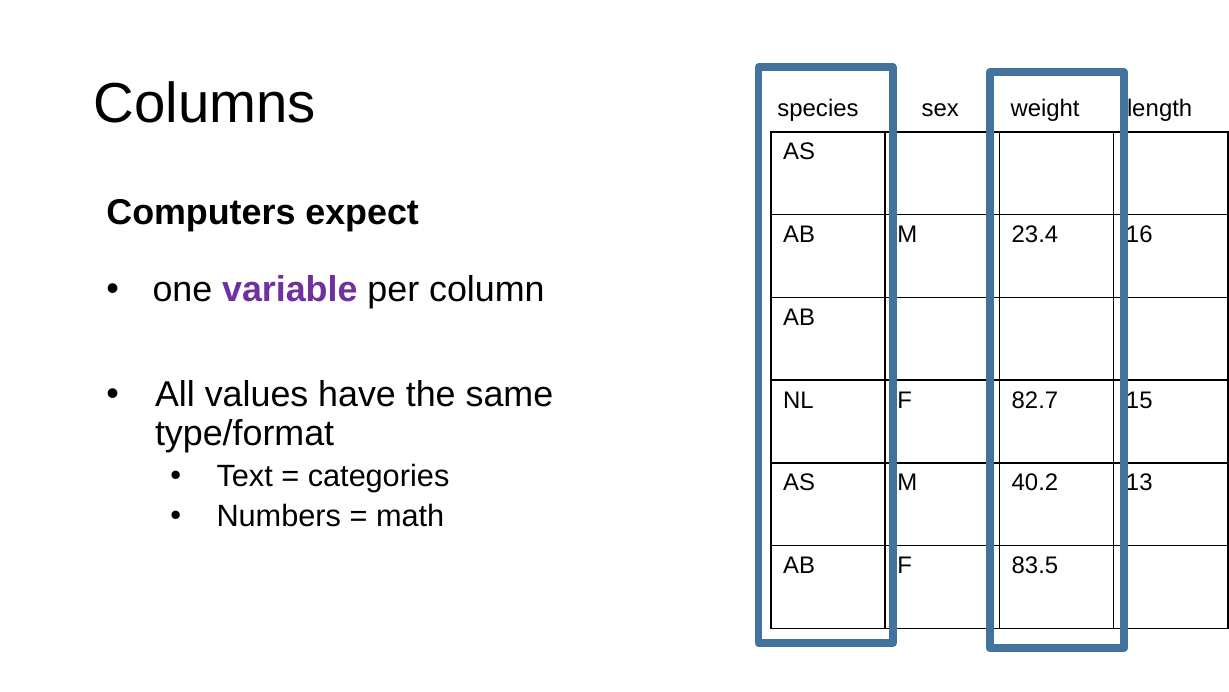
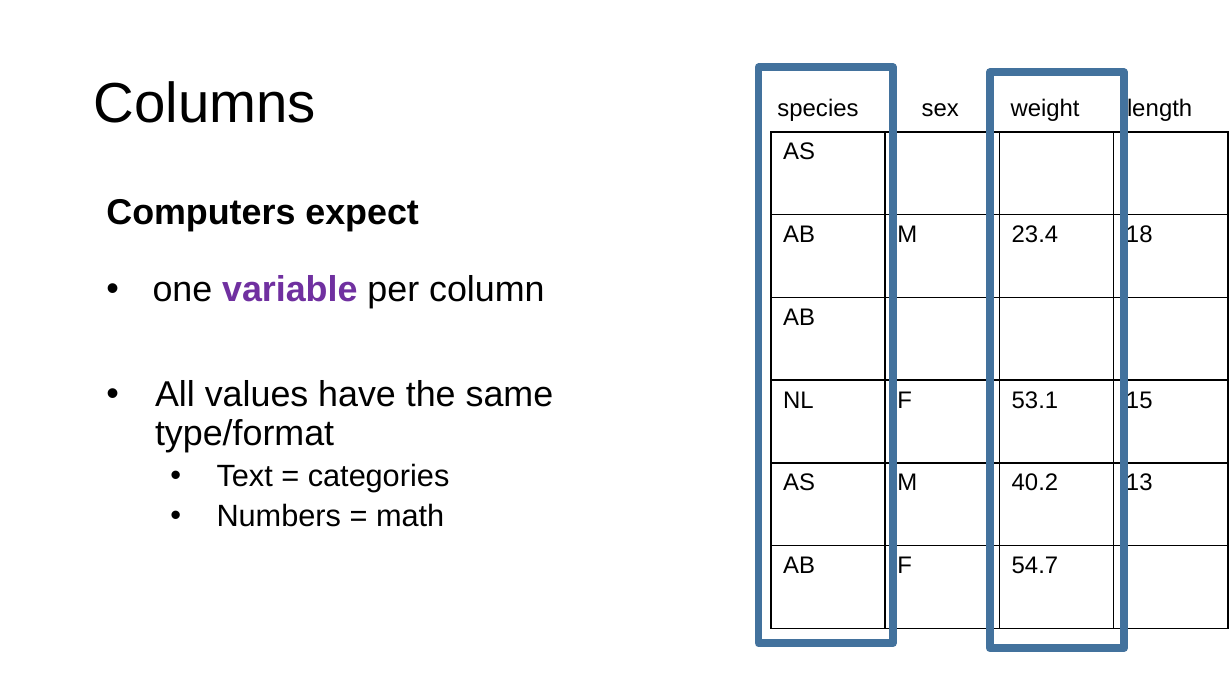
16: 16 -> 18
82.7: 82.7 -> 53.1
83.5: 83.5 -> 54.7
